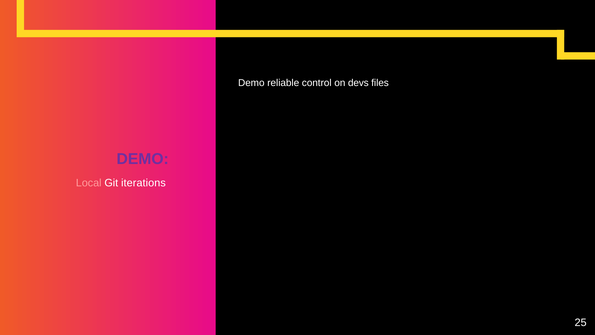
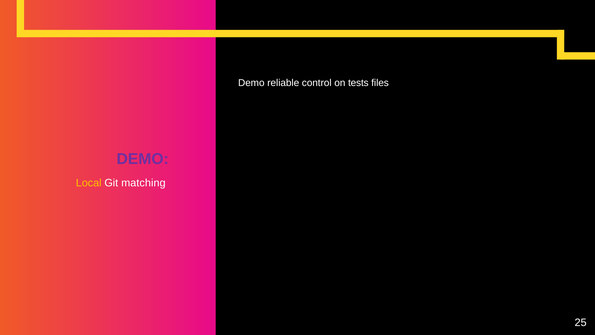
devs: devs -> tests
Local colour: pink -> yellow
iterations: iterations -> matching
